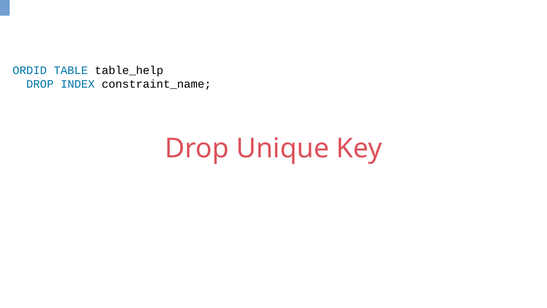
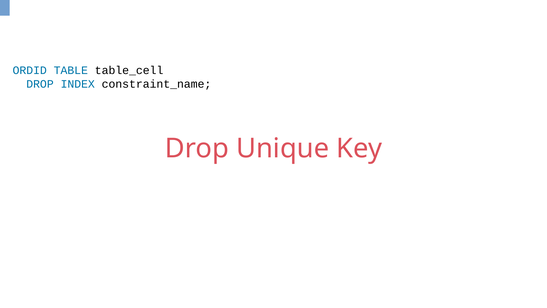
table_help: table_help -> table_cell
